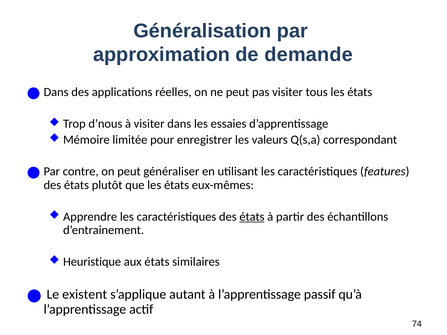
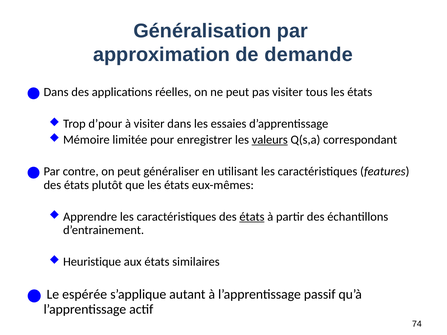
d’nous: d’nous -> d’pour
valeurs underline: none -> present
existent: existent -> espérée
